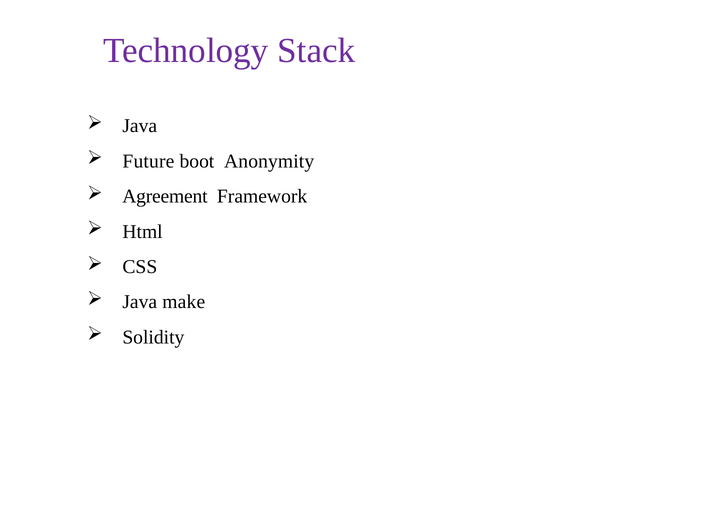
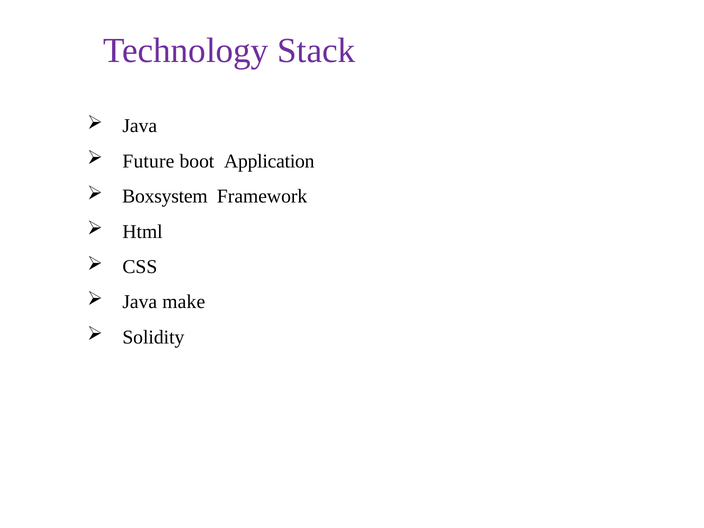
Anonymity: Anonymity -> Application
Agreement: Agreement -> Boxsystem
